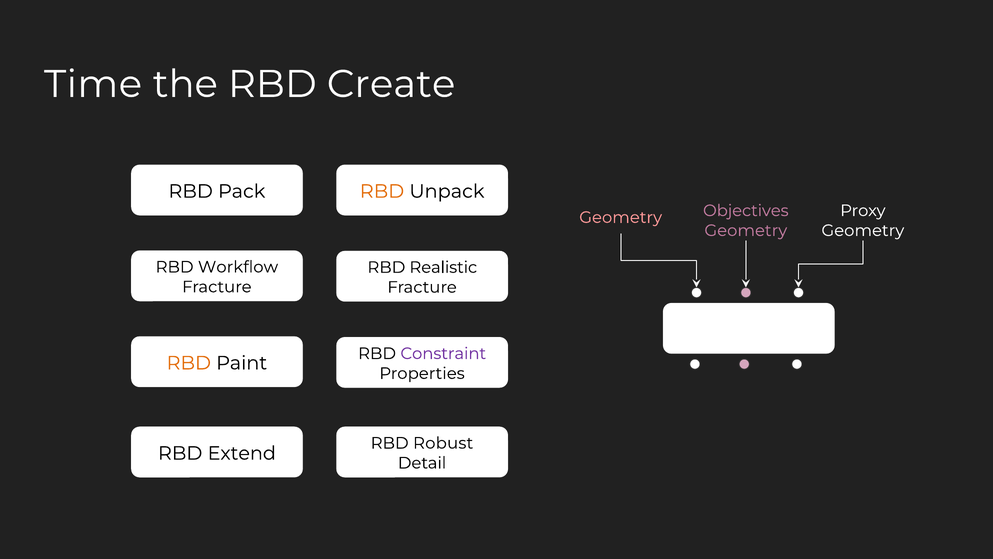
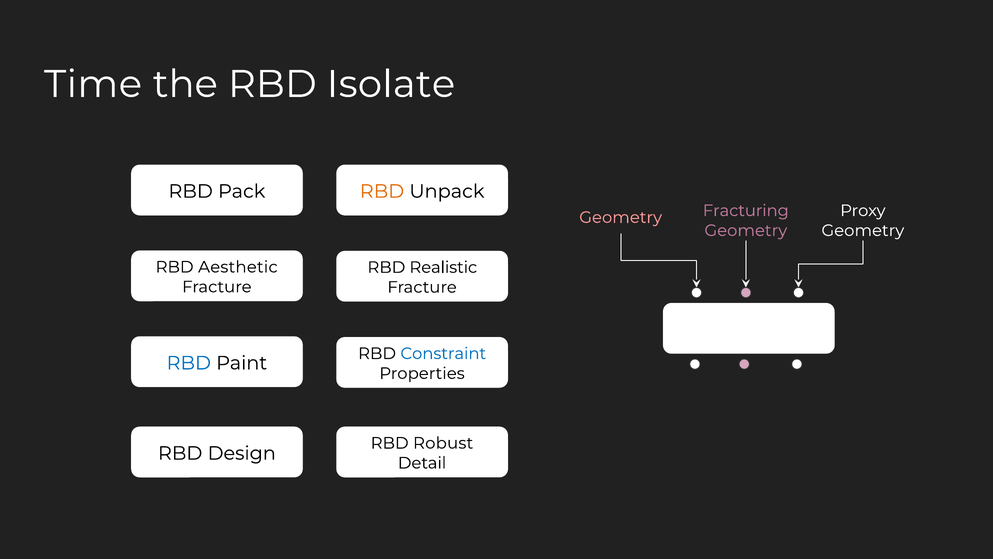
Create: Create -> Isolate
Objectives: Objectives -> Fracturing
Workflow: Workflow -> Aesthetic
Constraint colour: purple -> blue
RBD at (189, 363) colour: orange -> blue
Extend: Extend -> Design
